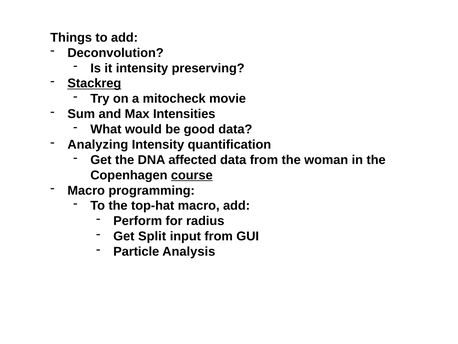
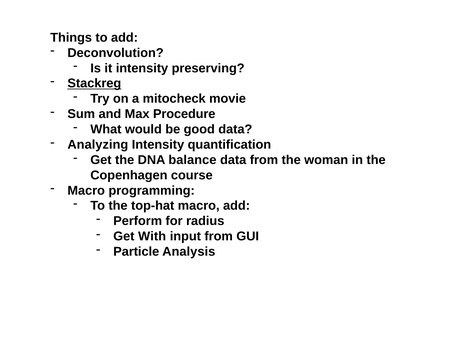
Intensities: Intensities -> Procedure
affected: affected -> balance
course underline: present -> none
Split: Split -> With
